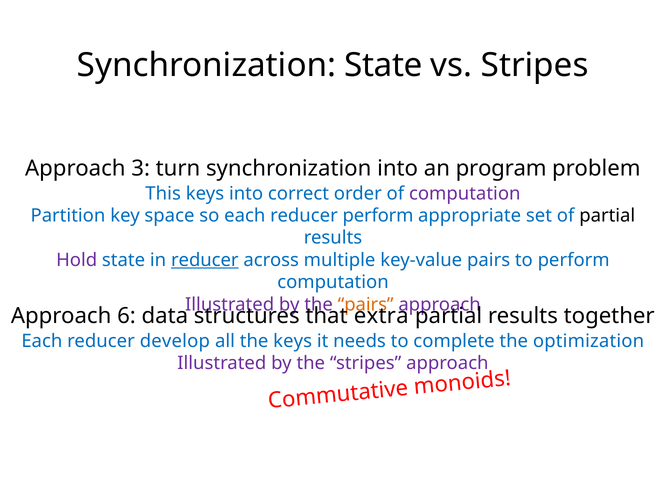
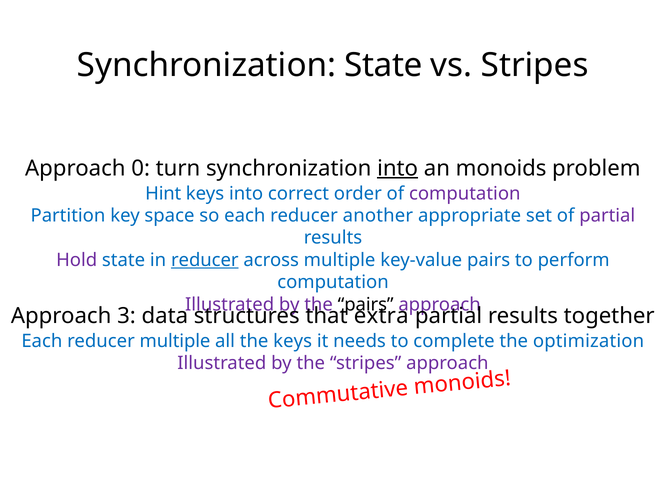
3: 3 -> 0
into at (398, 168) underline: none -> present
an program: program -> monoids
This: This -> Hint
reducer perform: perform -> another
partial at (607, 216) colour: black -> purple
pairs at (366, 305) colour: orange -> black
6: 6 -> 3
reducer develop: develop -> multiple
